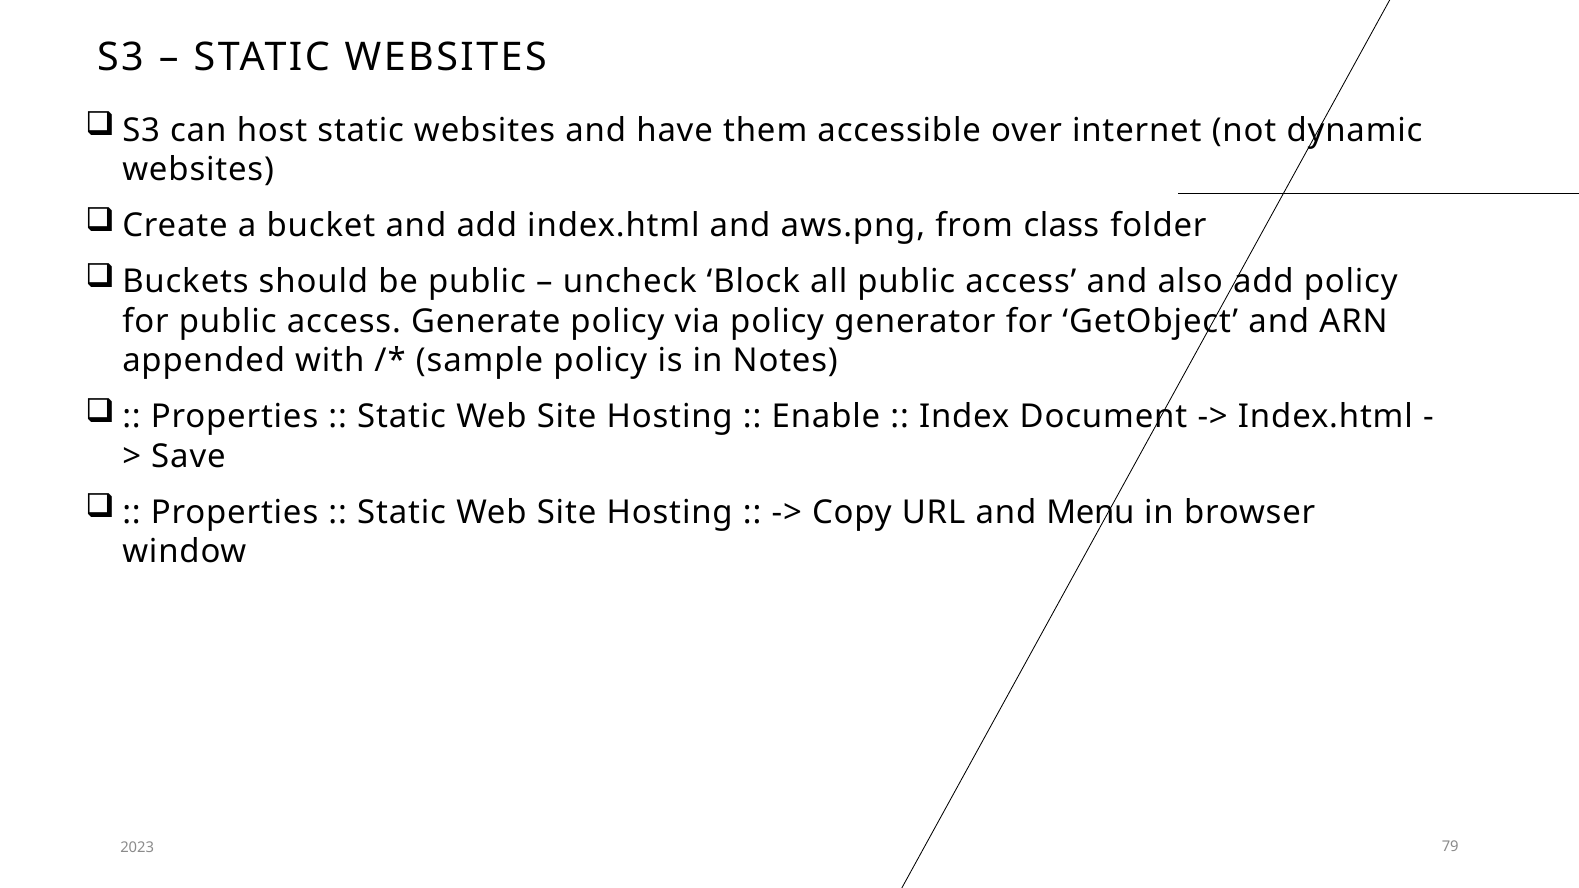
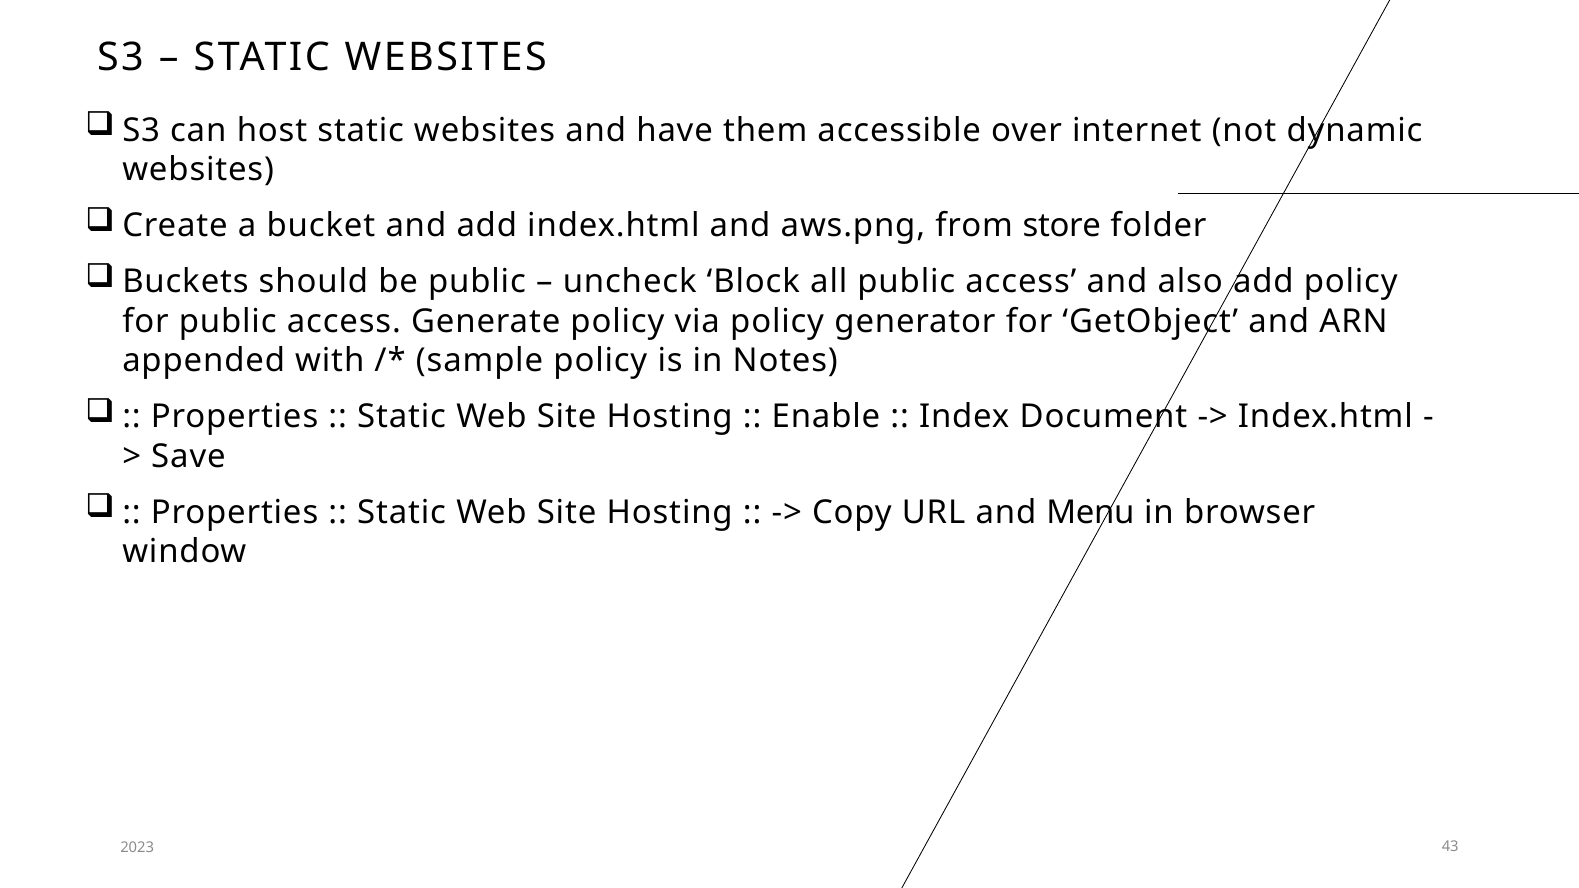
class: class -> store
79: 79 -> 43
